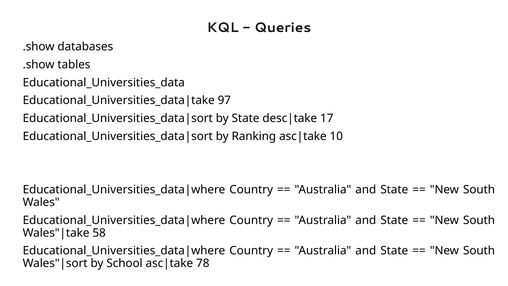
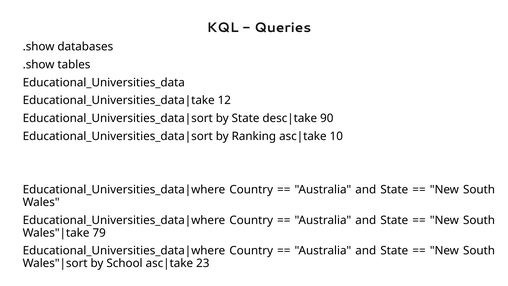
97: 97 -> 12
17: 17 -> 90
58: 58 -> 79
78: 78 -> 23
